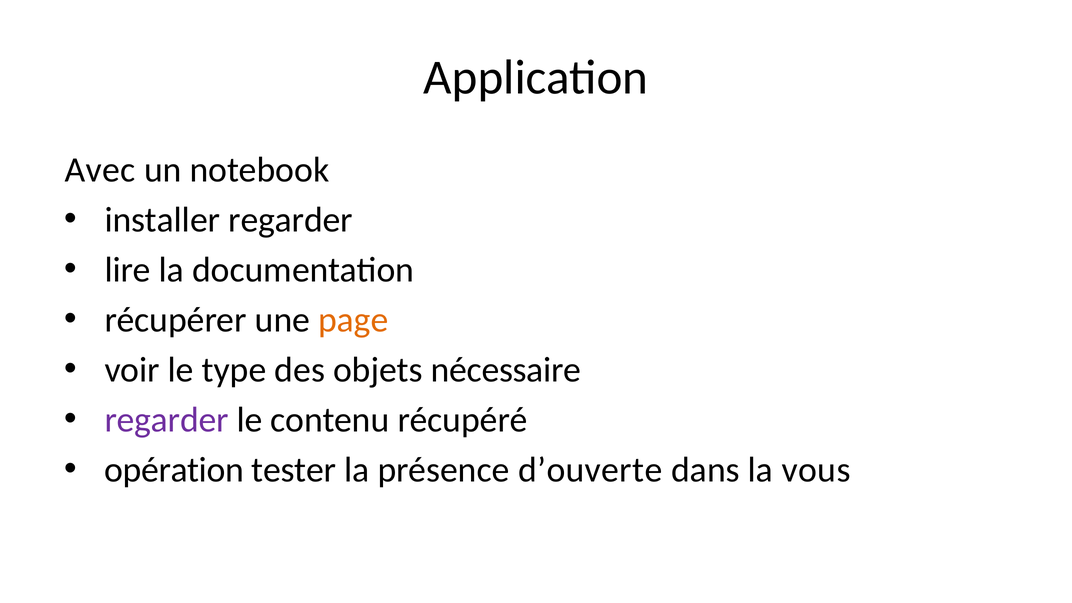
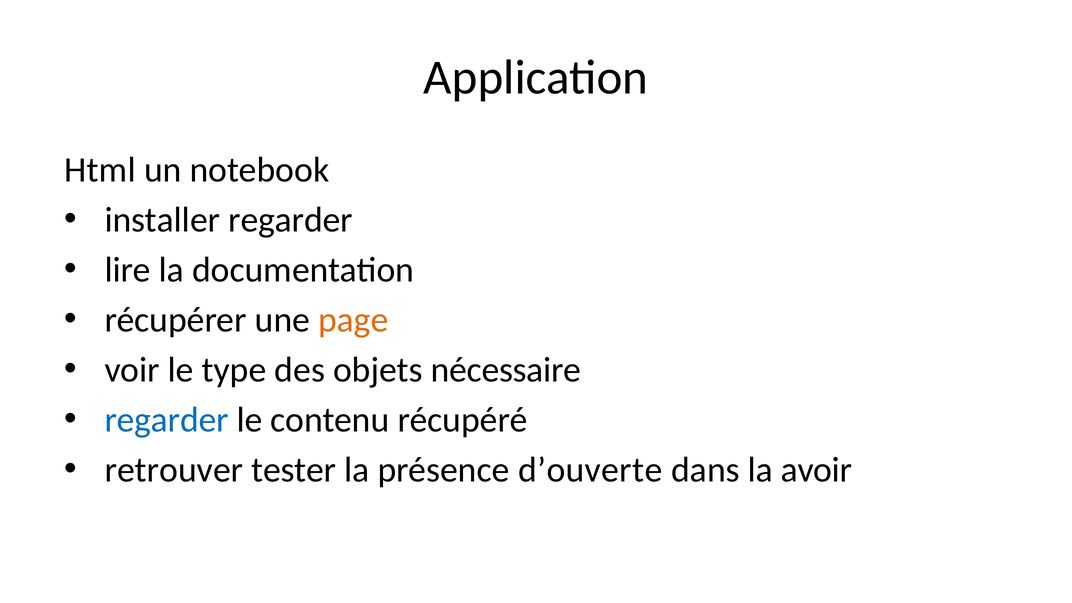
Avec: Avec -> Html
regarder at (167, 420) colour: purple -> blue
opération: opération -> retrouver
vous: vous -> avoir
